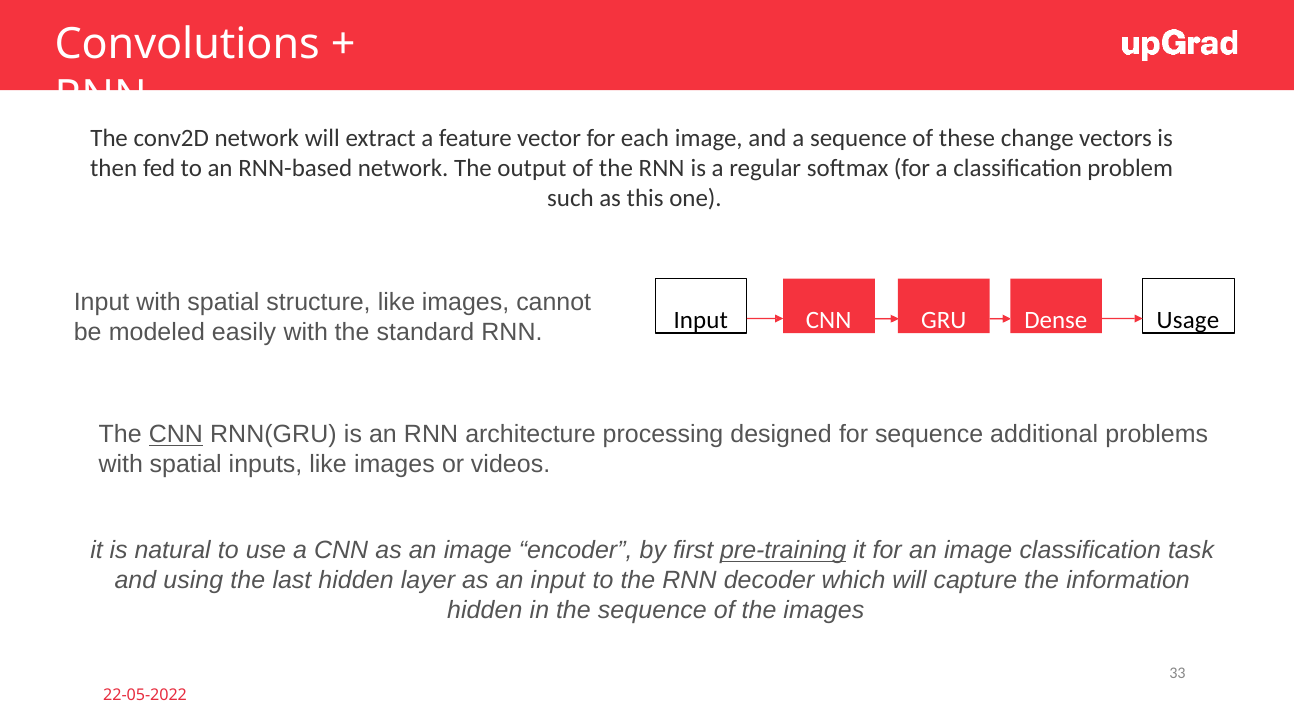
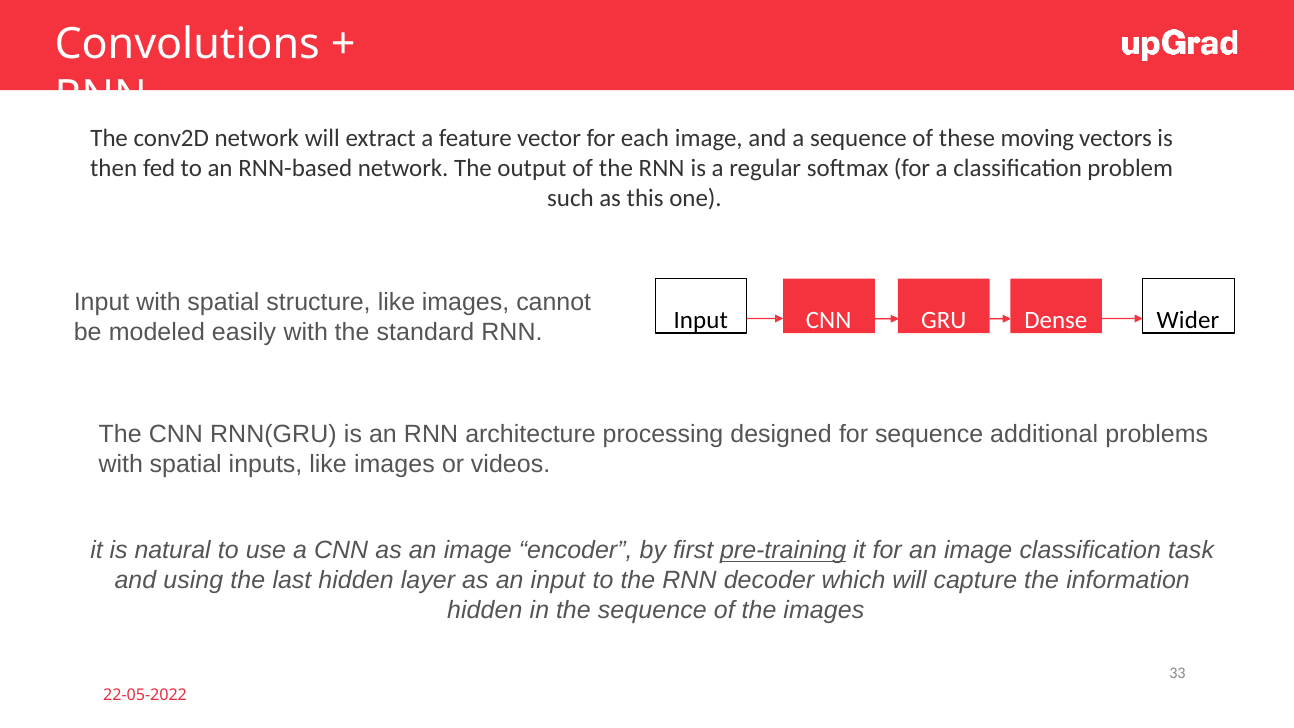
change: change -> moving
Usage: Usage -> Wider
CNN at (176, 435) underline: present -> none
